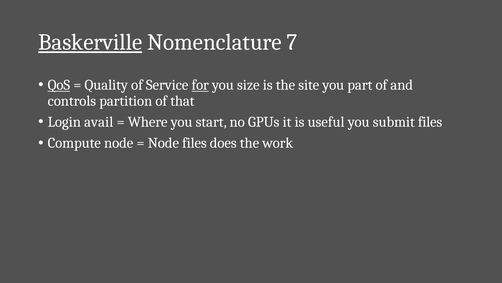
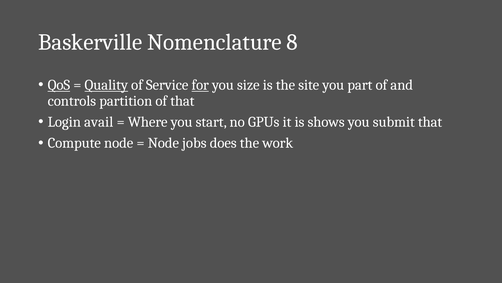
Baskerville underline: present -> none
7: 7 -> 8
Quality underline: none -> present
useful: useful -> shows
submit files: files -> that
Node files: files -> jobs
